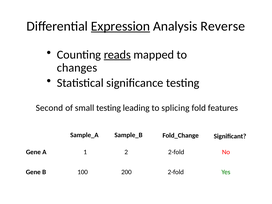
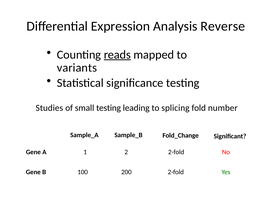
Expression underline: present -> none
changes: changes -> variants
Second: Second -> Studies
features: features -> number
